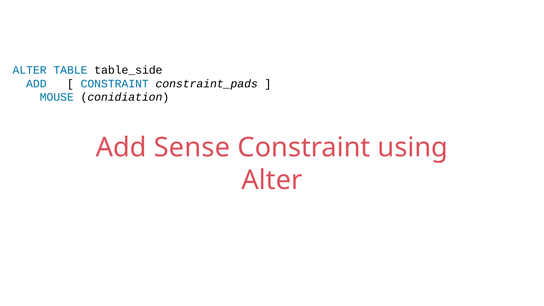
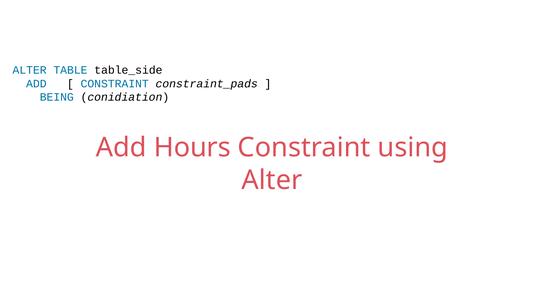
MOUSE: MOUSE -> BEING
Sense: Sense -> Hours
